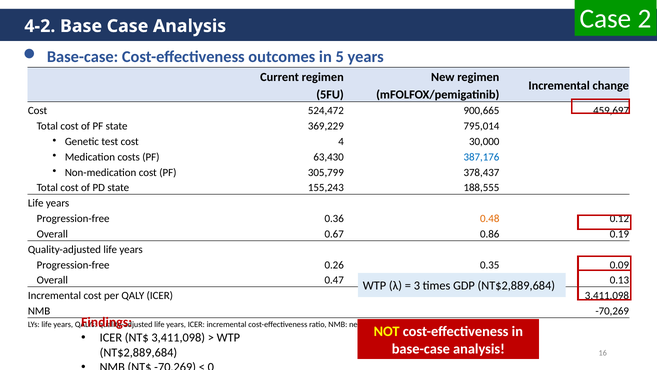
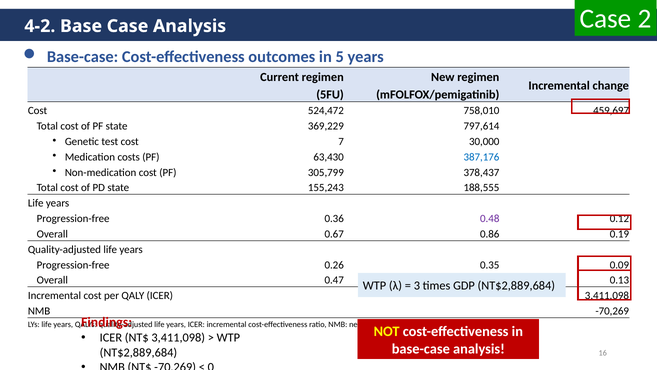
900,665: 900,665 -> 758,010
795,014: 795,014 -> 797,614
4: 4 -> 7
0.48 colour: orange -> purple
